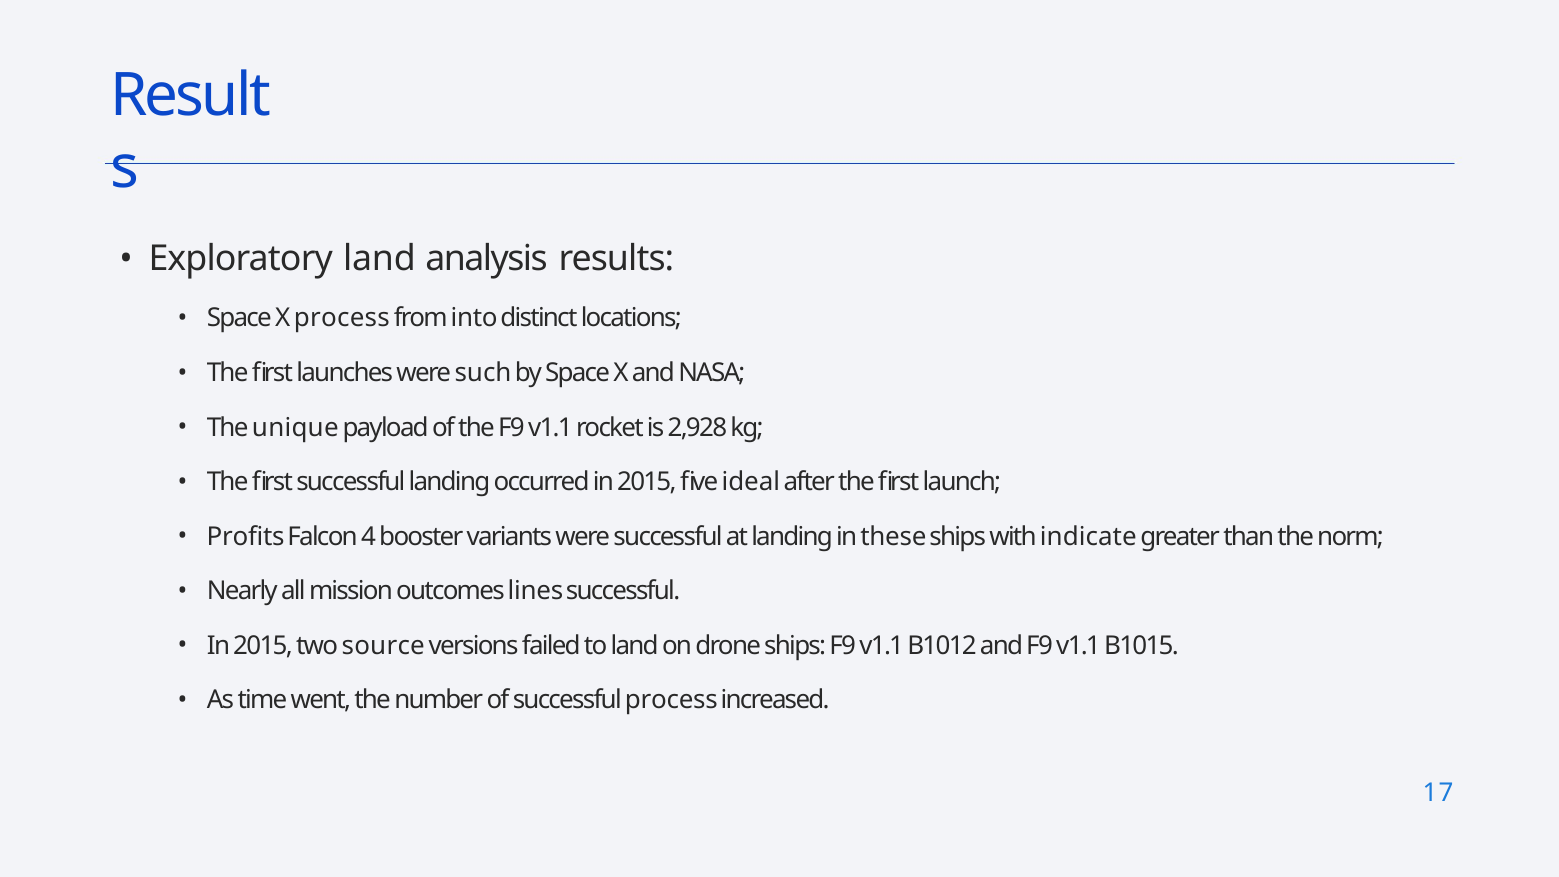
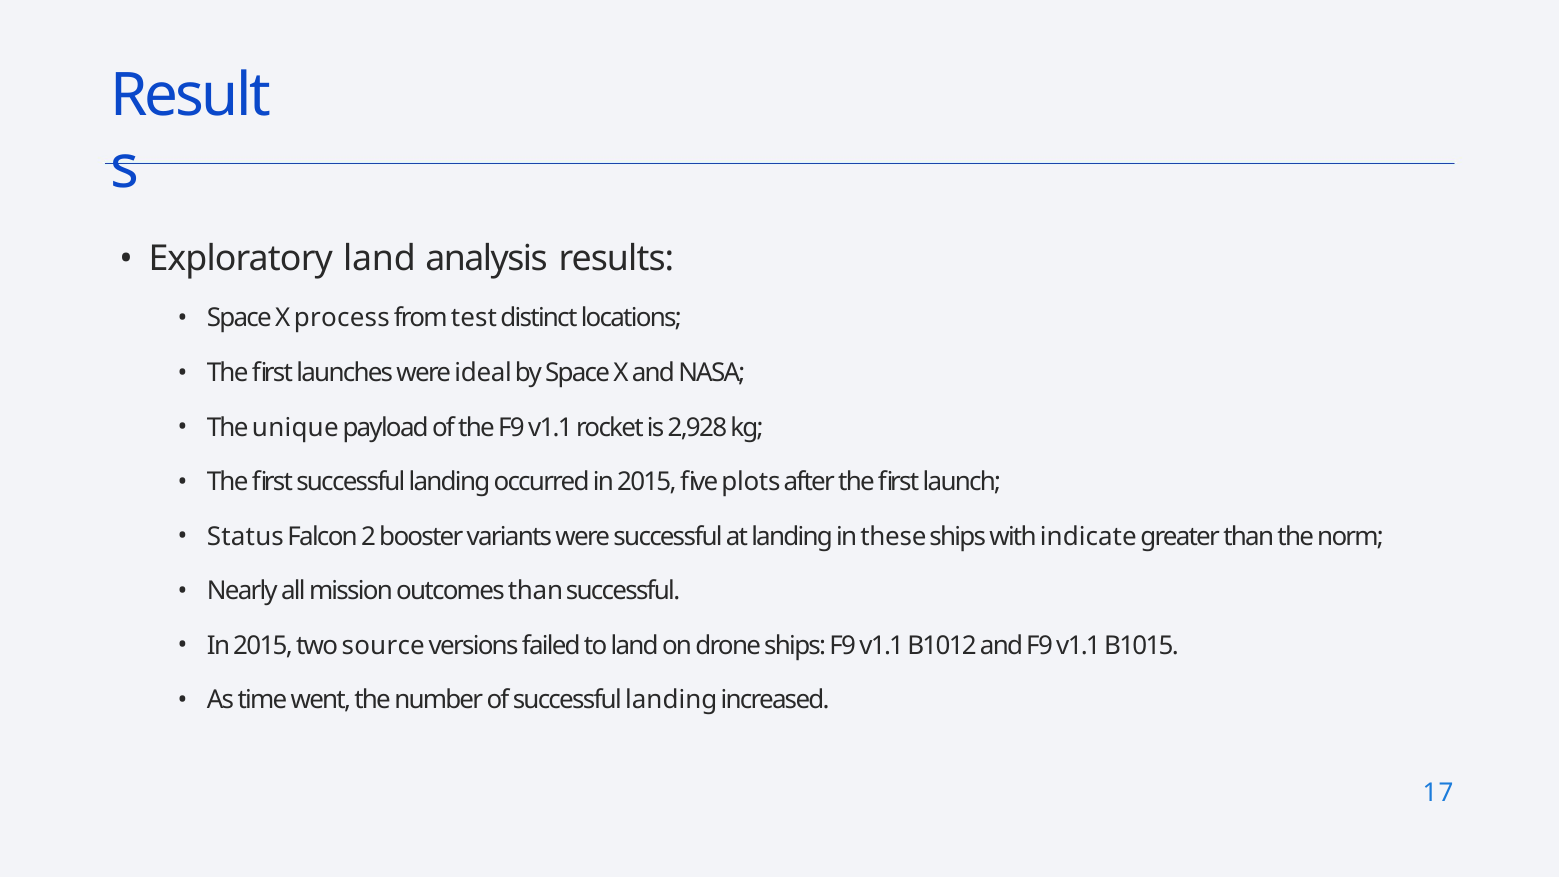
into: into -> test
such: such -> ideal
ideal: ideal -> plots
Profits: Profits -> Status
4: 4 -> 2
outcomes lines: lines -> than
of successful process: process -> landing
